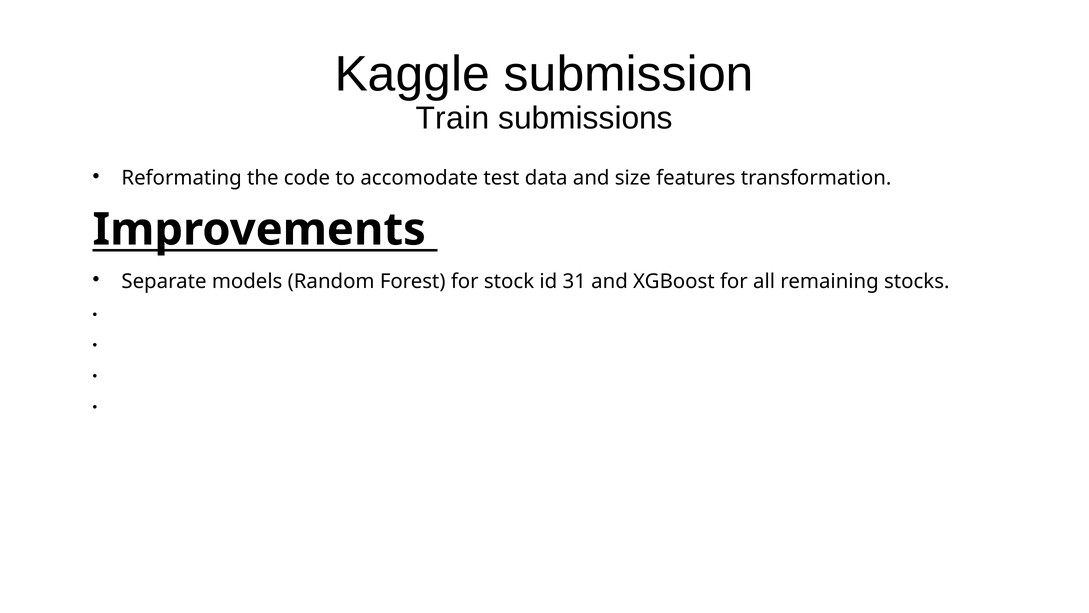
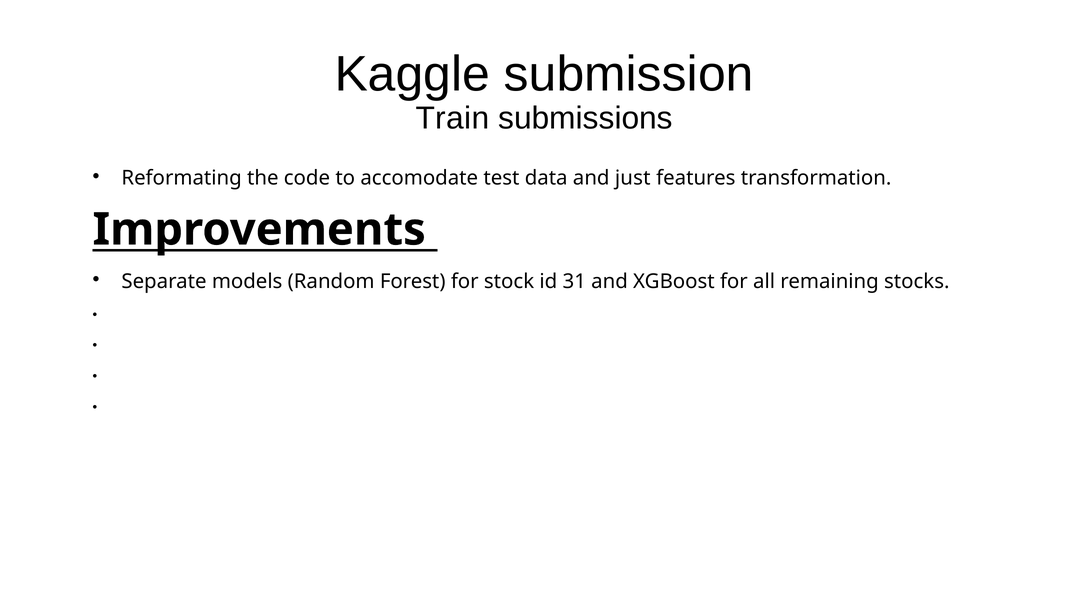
size: size -> just
